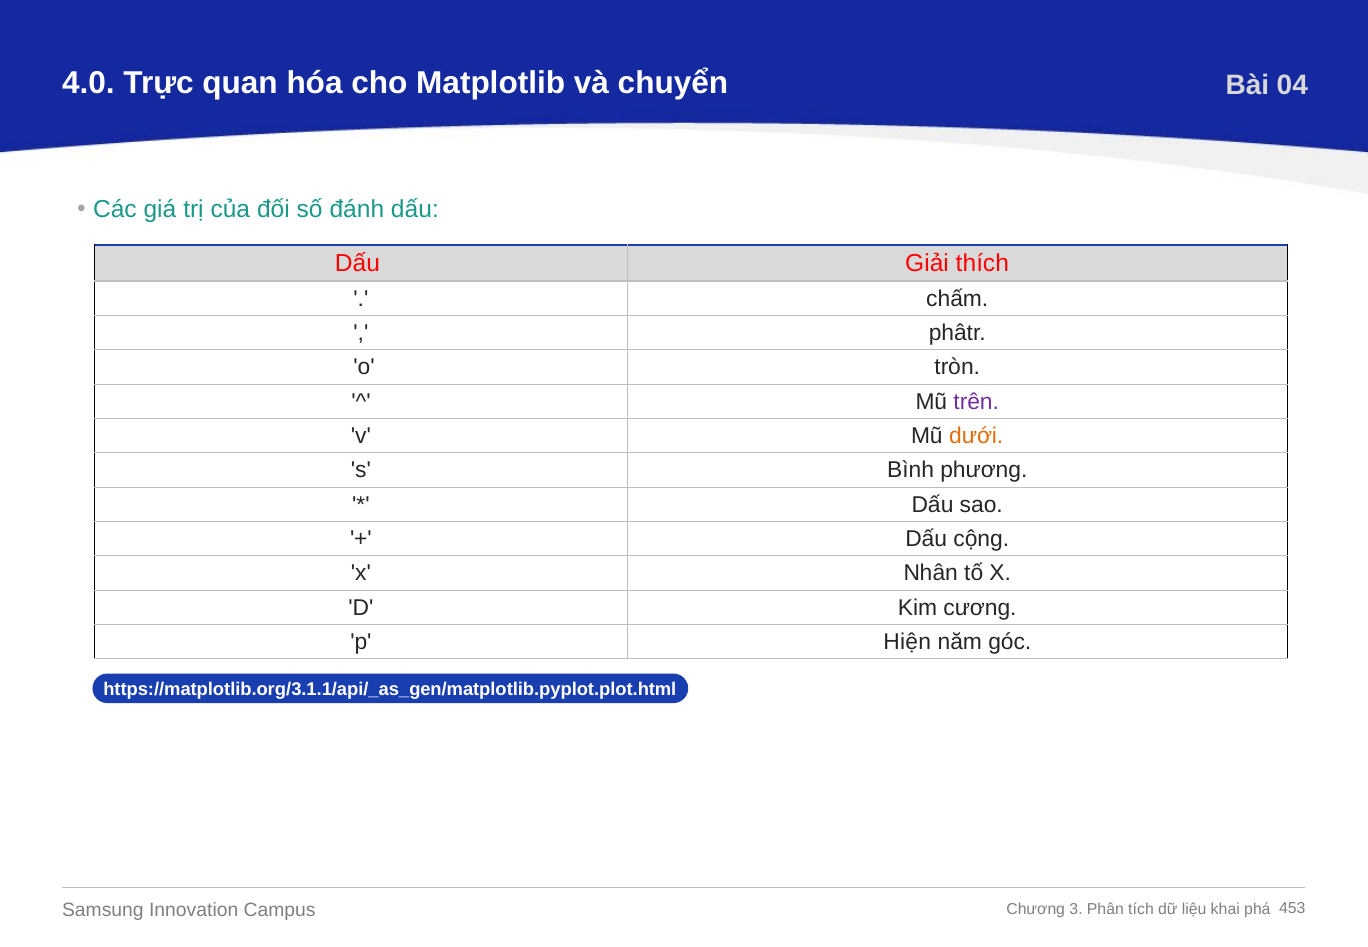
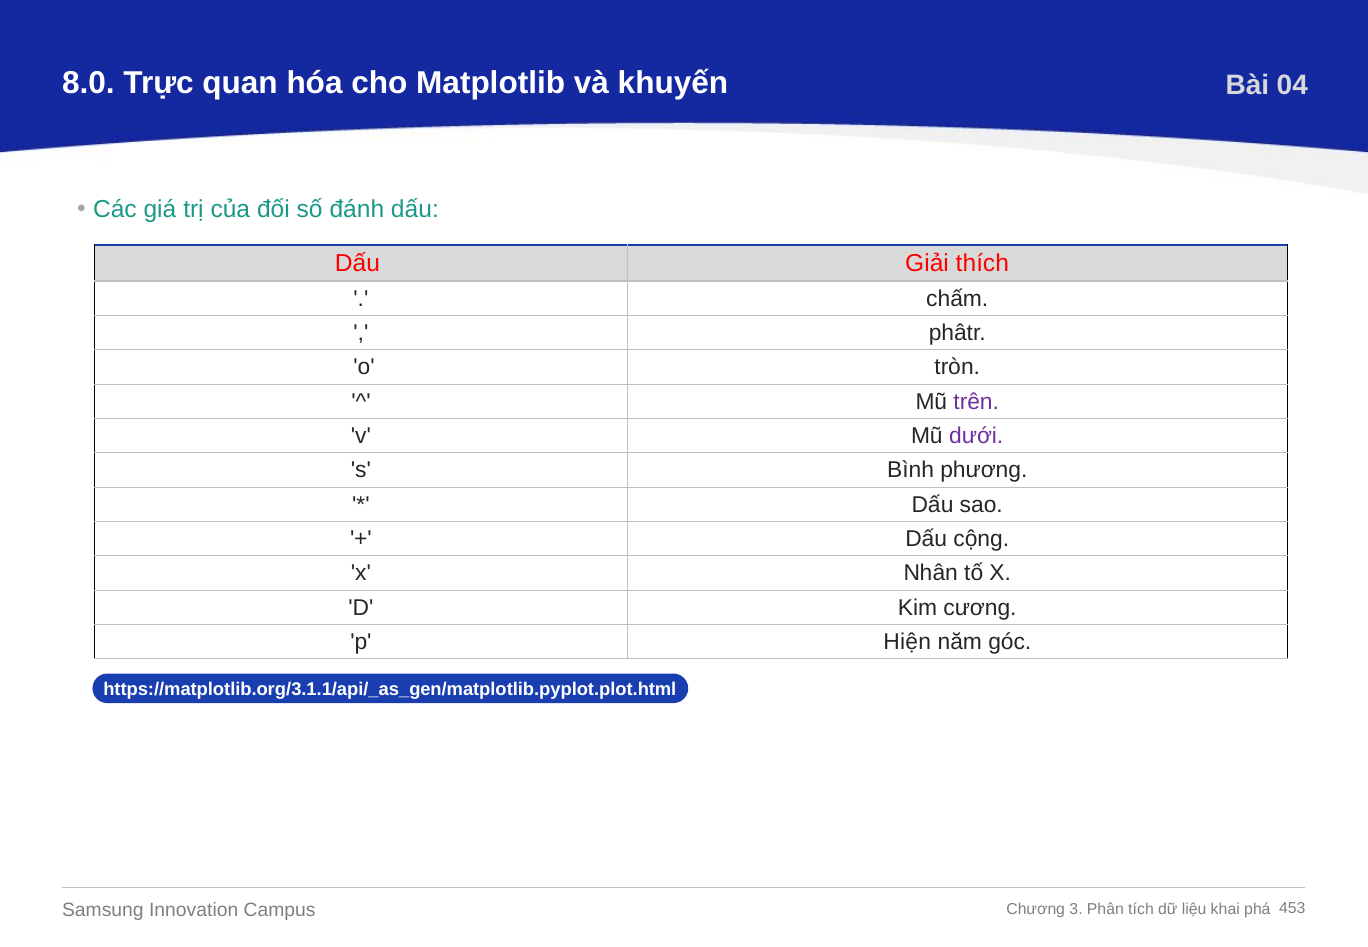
4.0: 4.0 -> 8.0
chuyển: chuyển -> khuyến
dưới colour: orange -> purple
